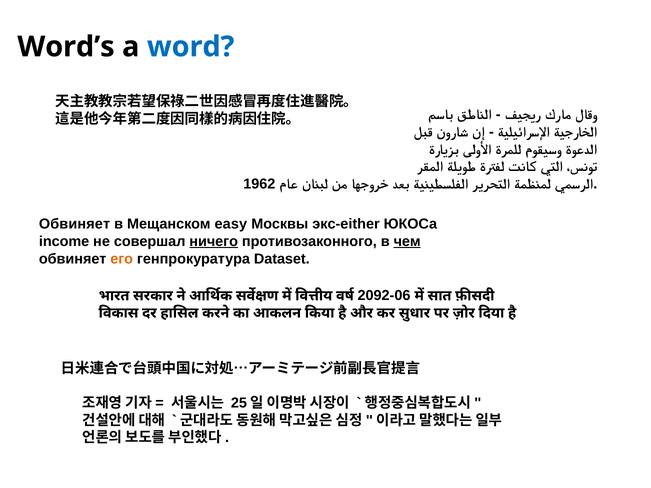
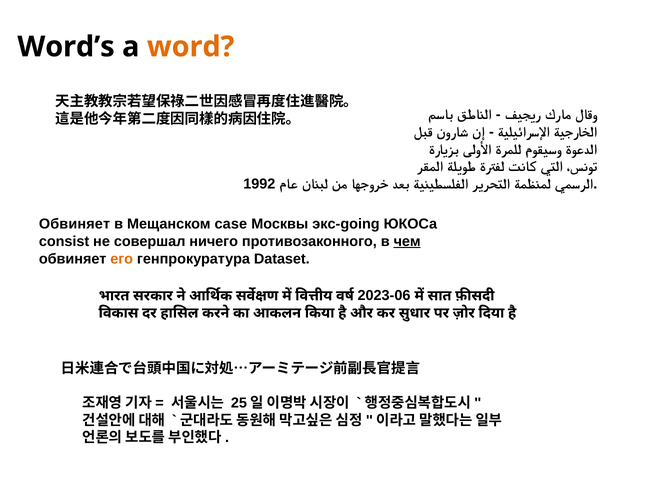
word colour: blue -> orange
1962: 1962 -> 1992
easy: easy -> case
экс-either: экс-either -> экс-going
income: income -> consist
ничего underline: present -> none
2092-06: 2092-06 -> 2023-06
